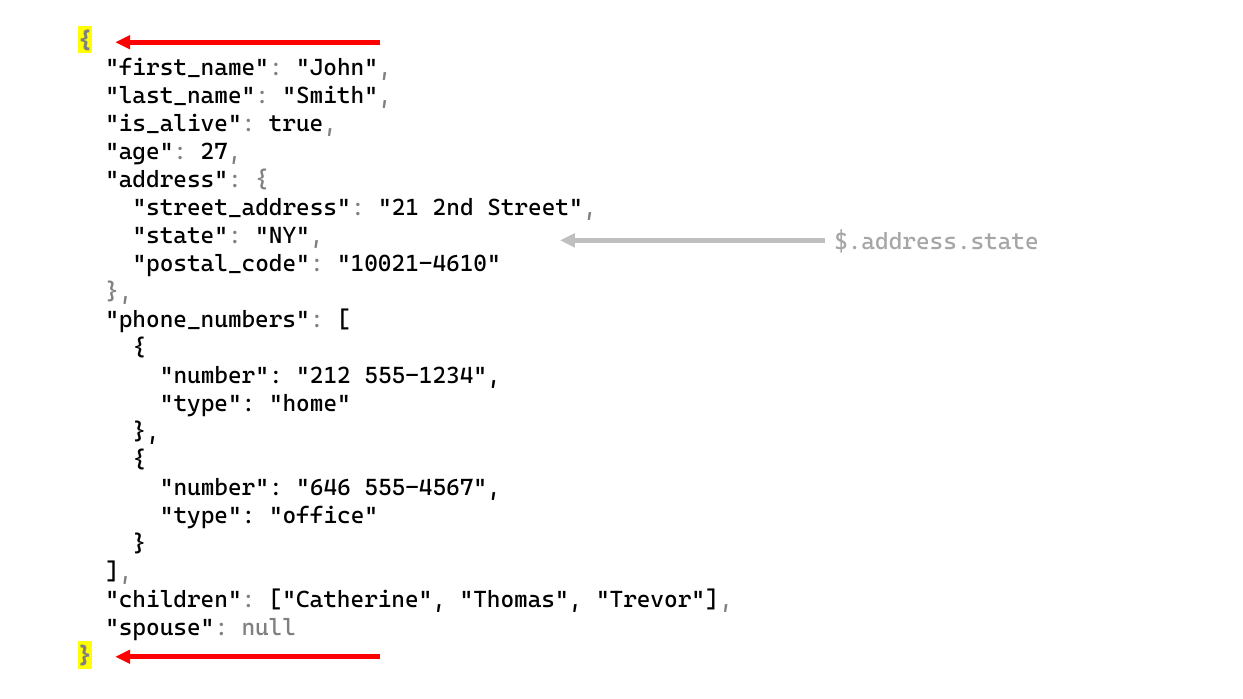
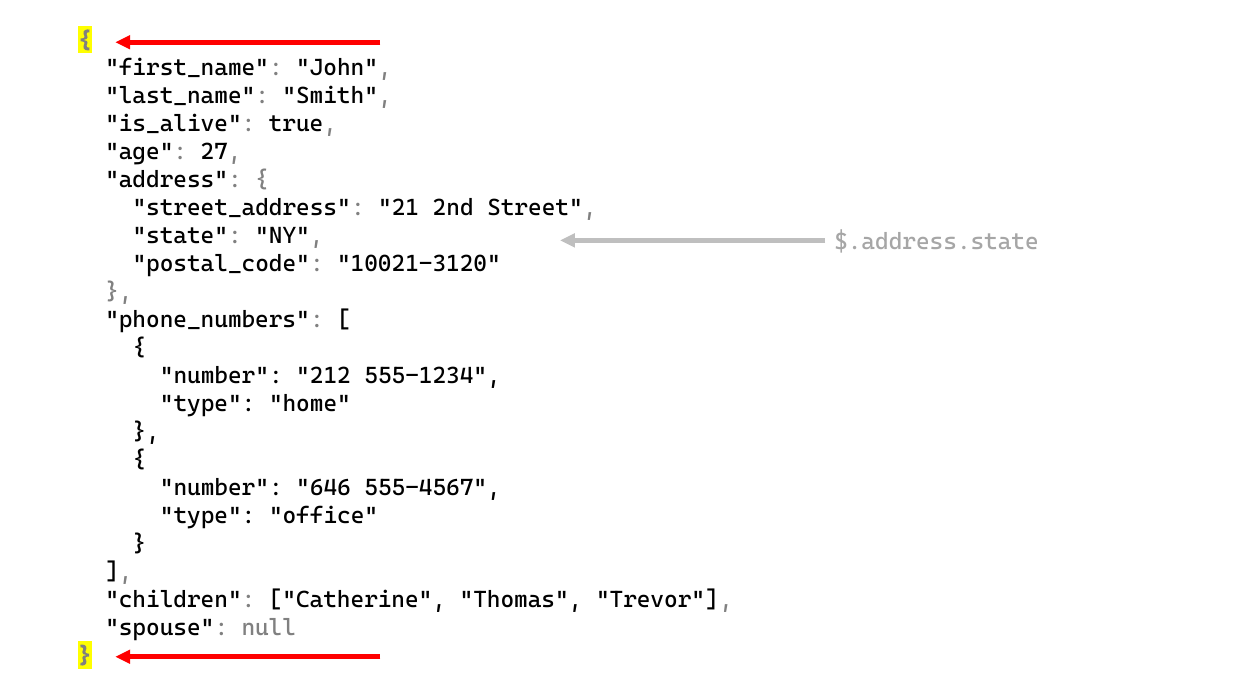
10021-4610: 10021-4610 -> 10021-3120
